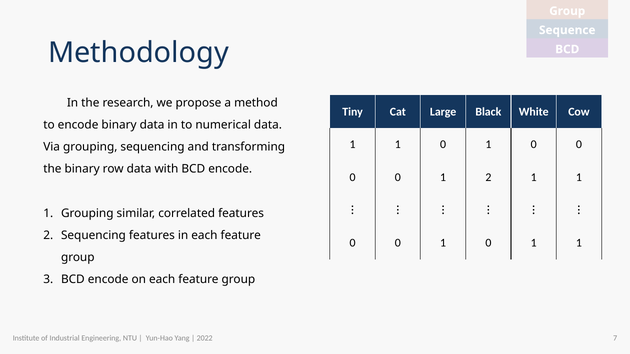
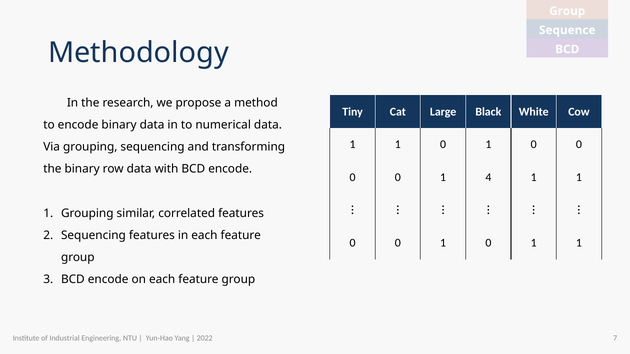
1 2: 2 -> 4
